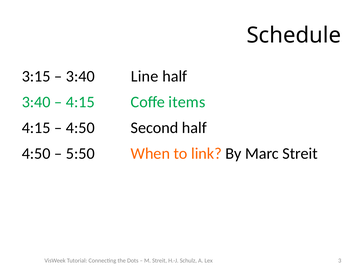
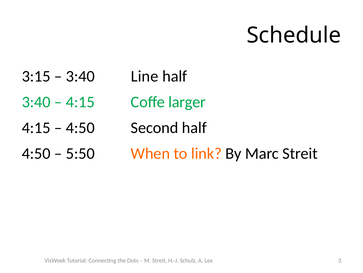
items: items -> larger
